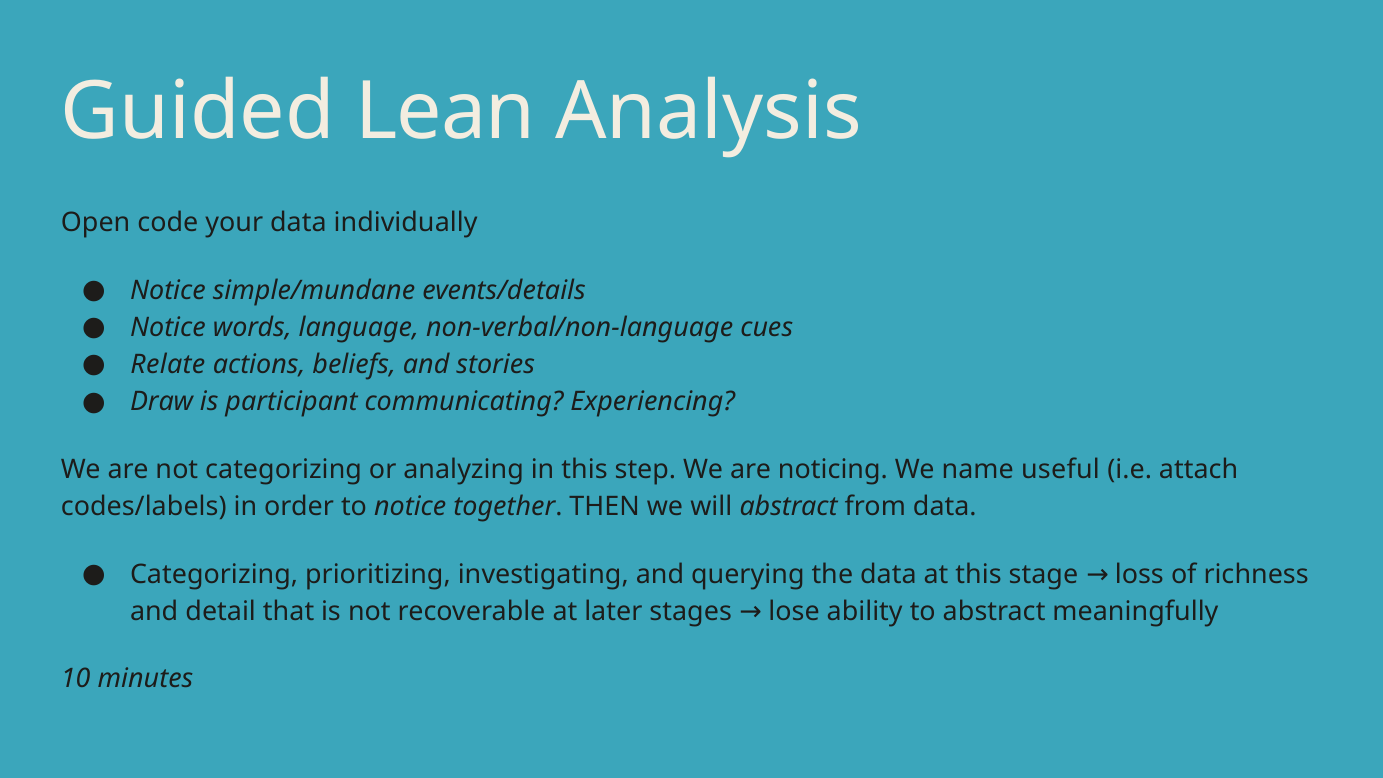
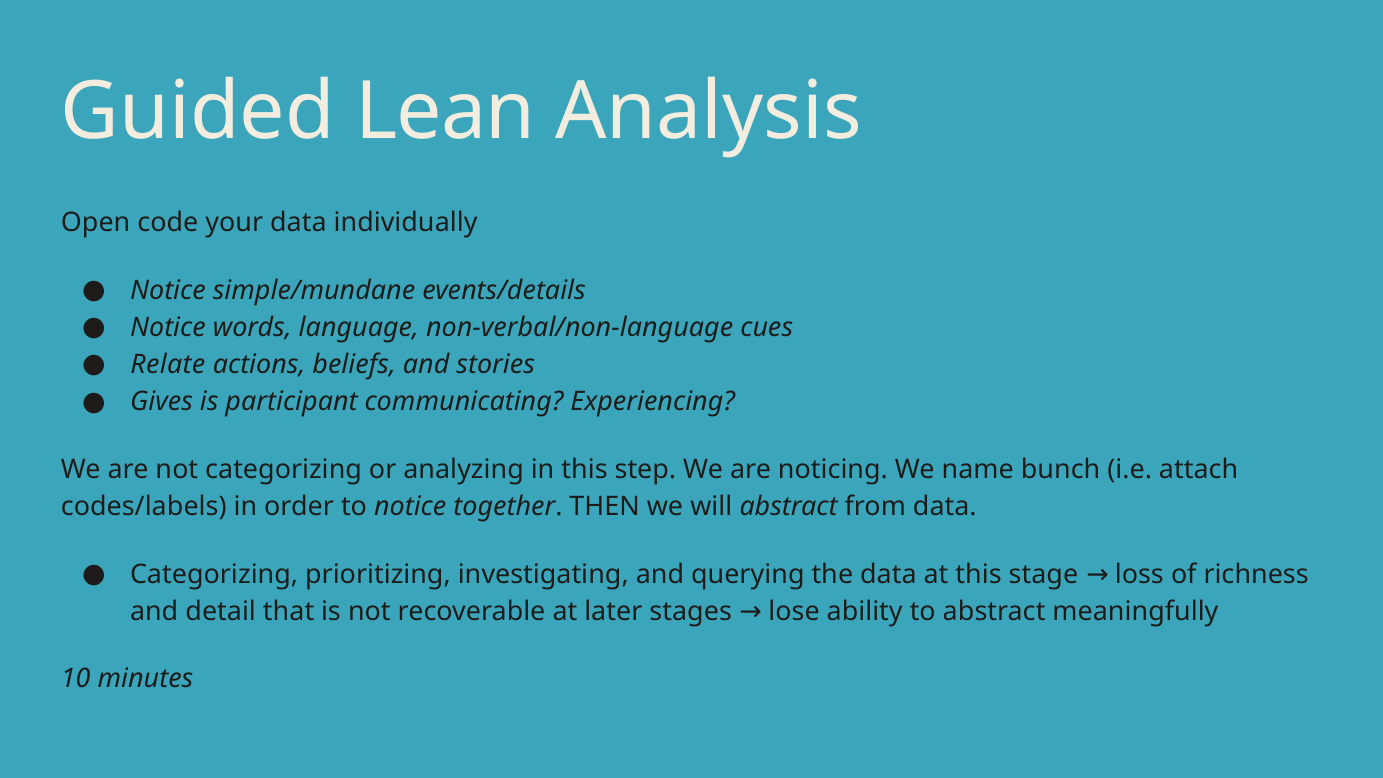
Draw: Draw -> Gives
useful: useful -> bunch
